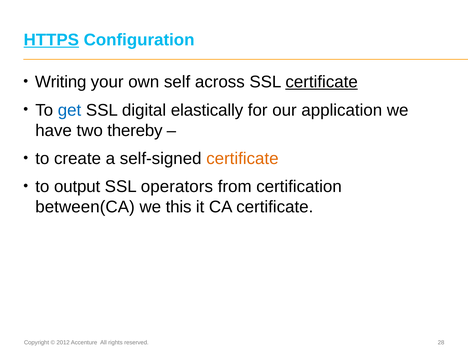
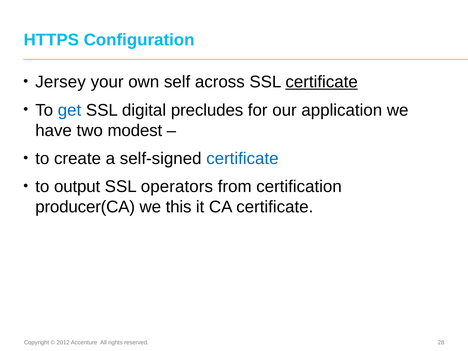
HTTPS underline: present -> none
Writing: Writing -> Jersey
elastically: elastically -> precludes
thereby: thereby -> modest
certificate at (242, 159) colour: orange -> blue
between(CA: between(CA -> producer(CA
